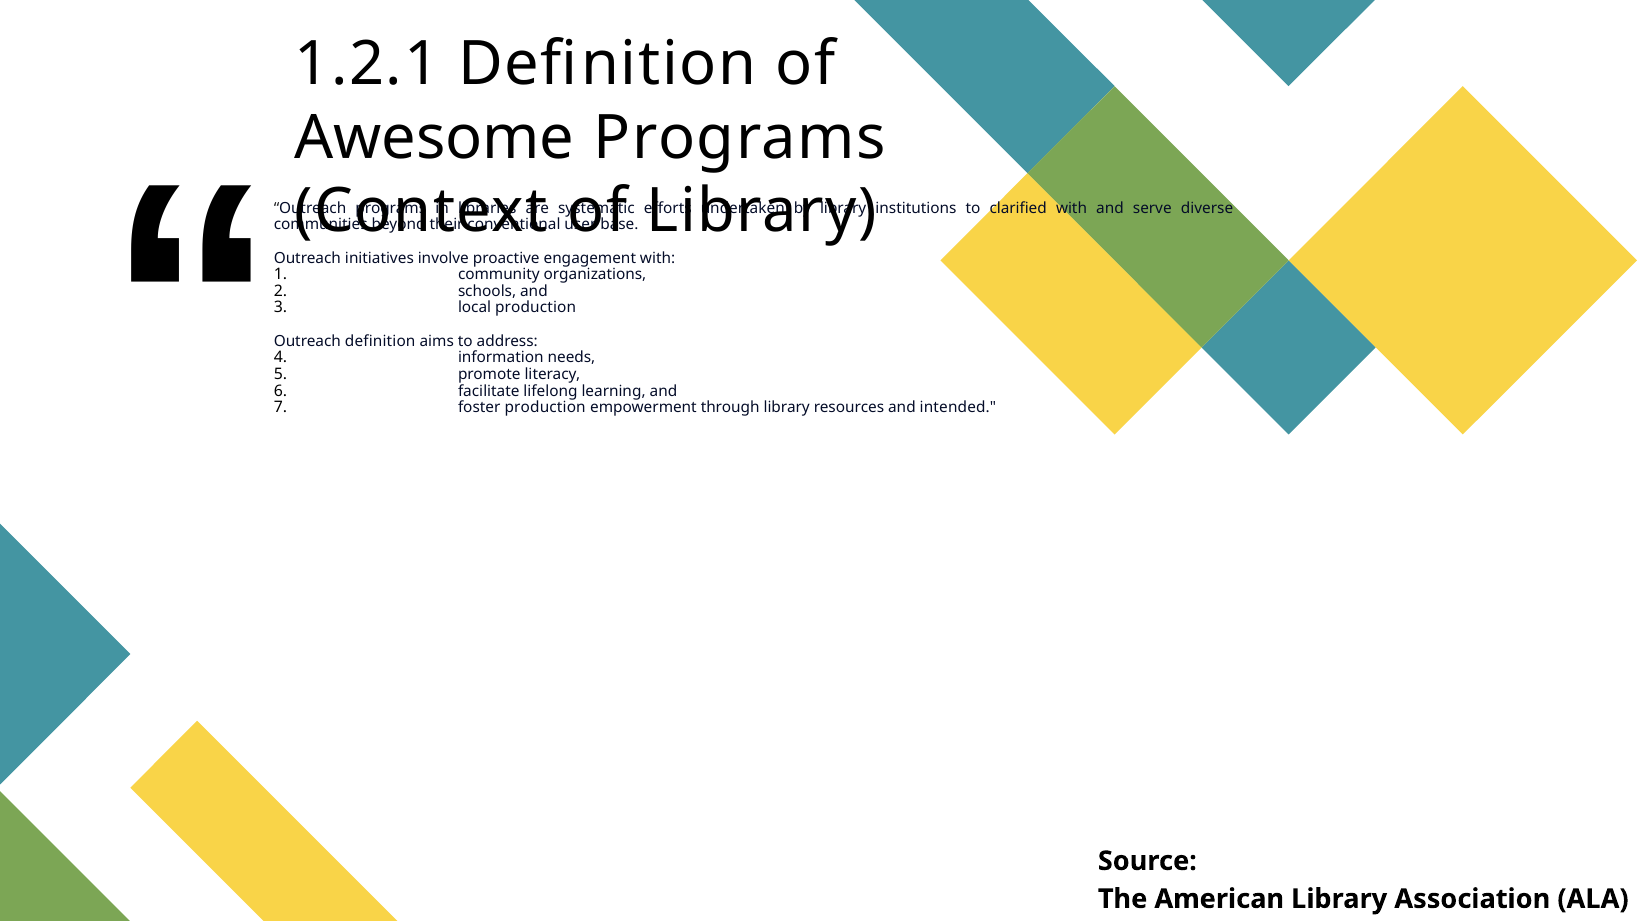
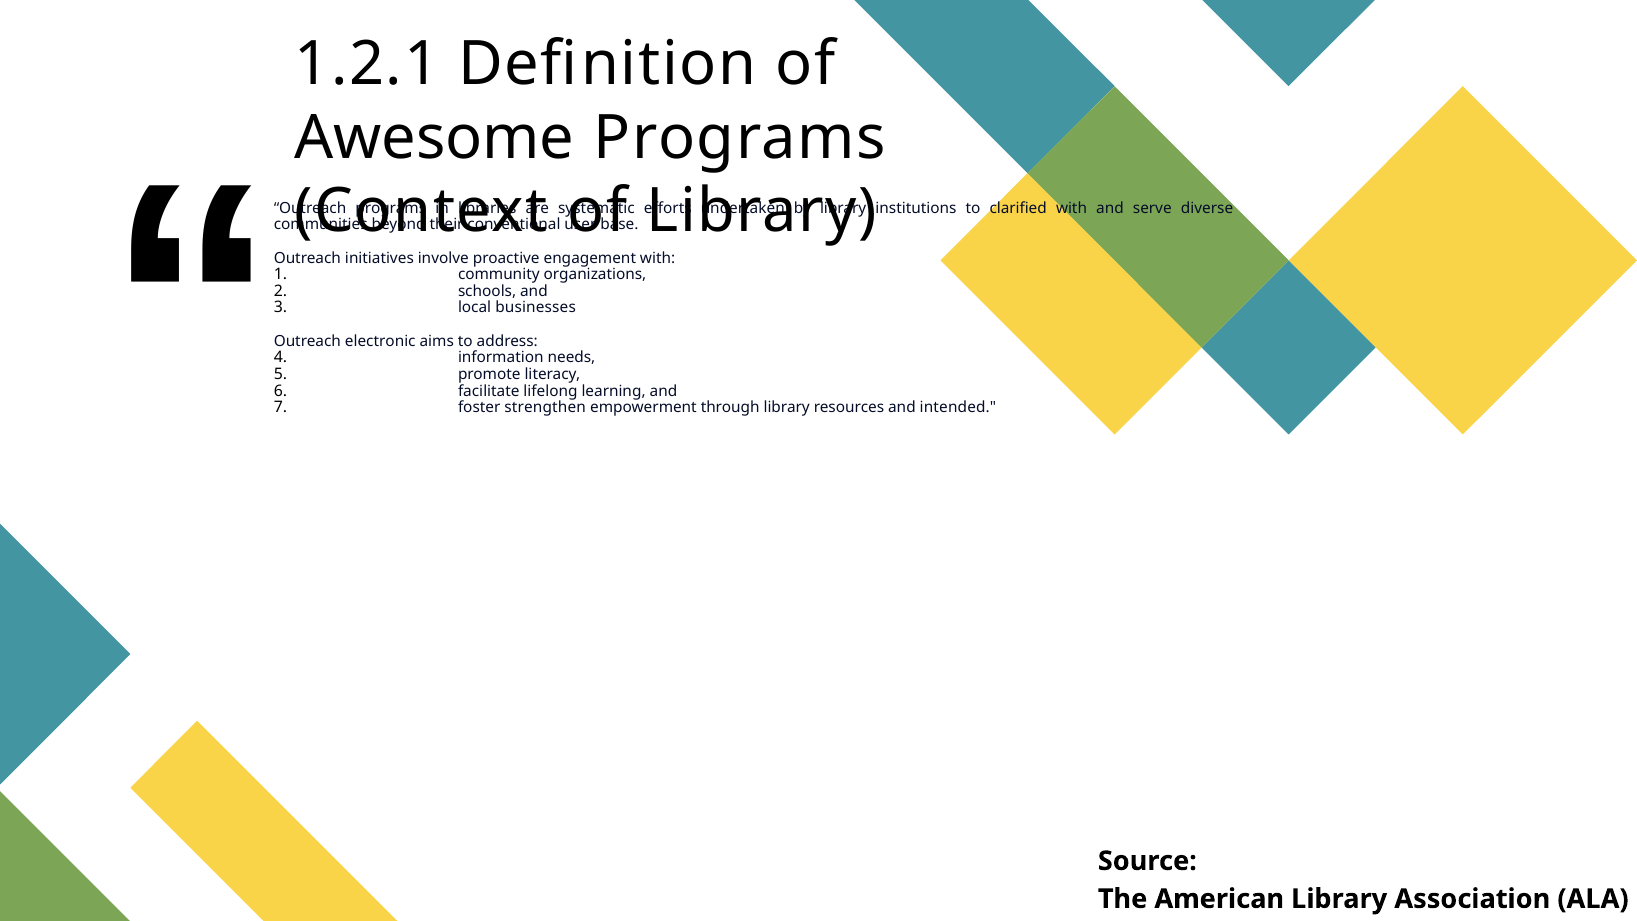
local production: production -> businesses
Outreach definition: definition -> electronic
foster production: production -> strengthen
